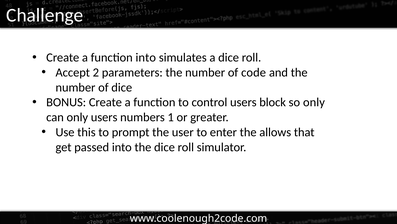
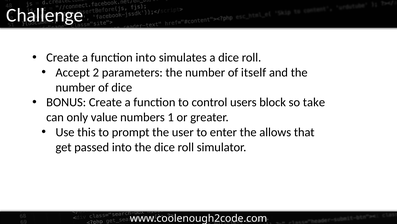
code: code -> itself
so only: only -> take
only users: users -> value
